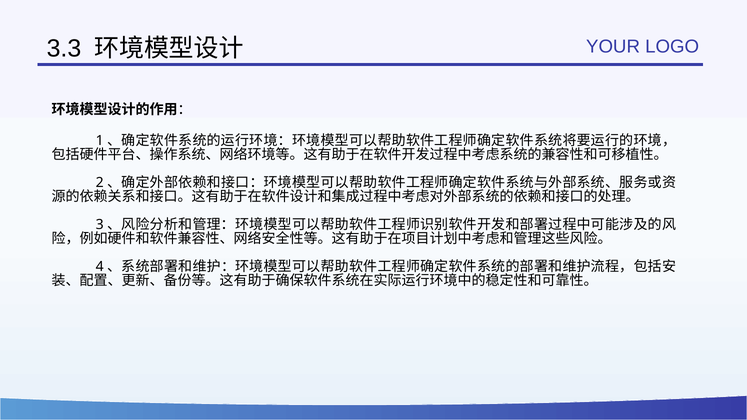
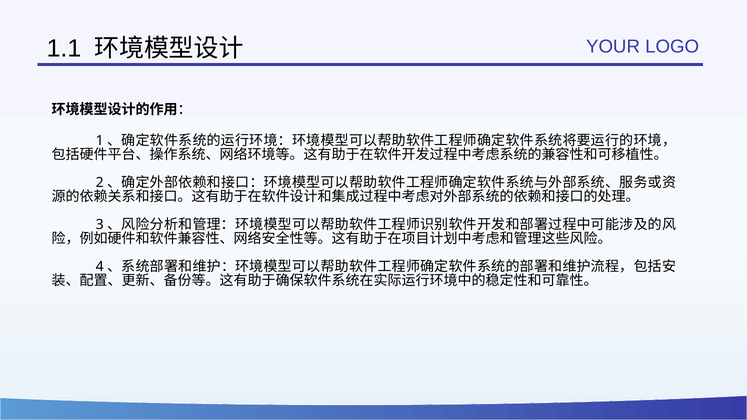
3.3: 3.3 -> 1.1
